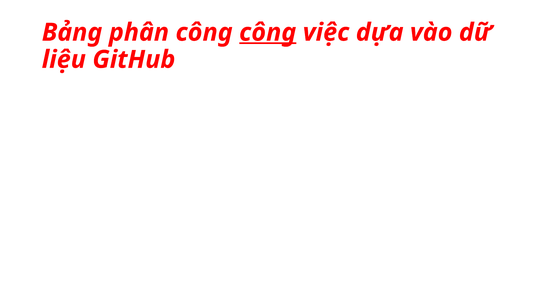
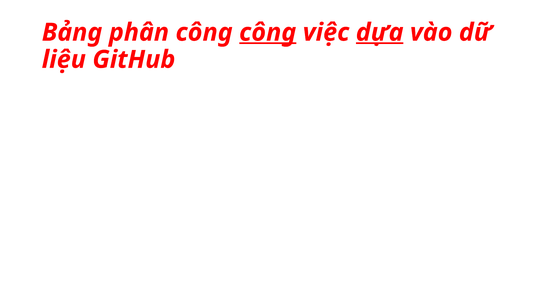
dựa underline: none -> present
